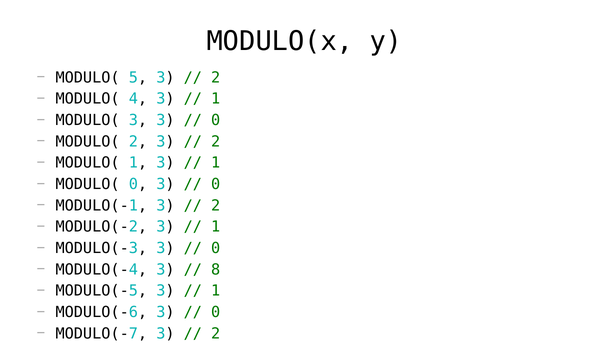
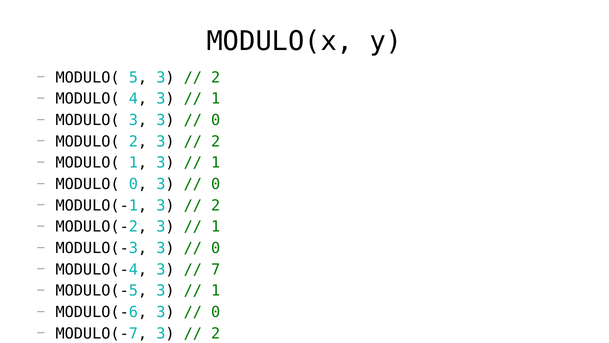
8: 8 -> 7
